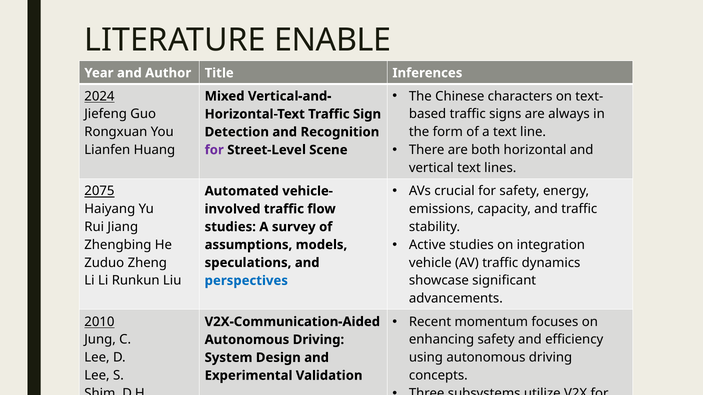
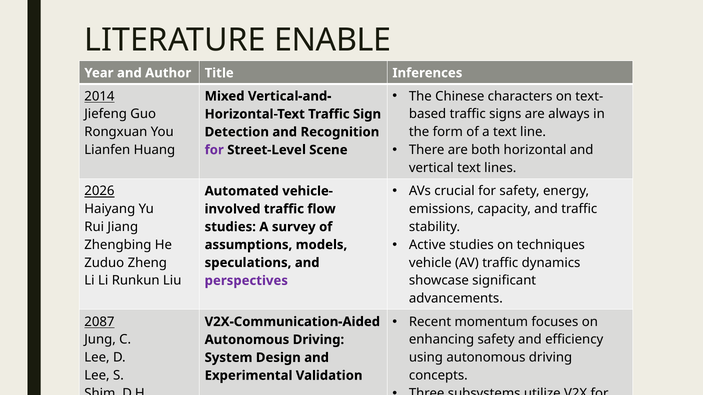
2024: 2024 -> 2014
2075: 2075 -> 2026
integration: integration -> techniques
perspectives colour: blue -> purple
2010: 2010 -> 2087
